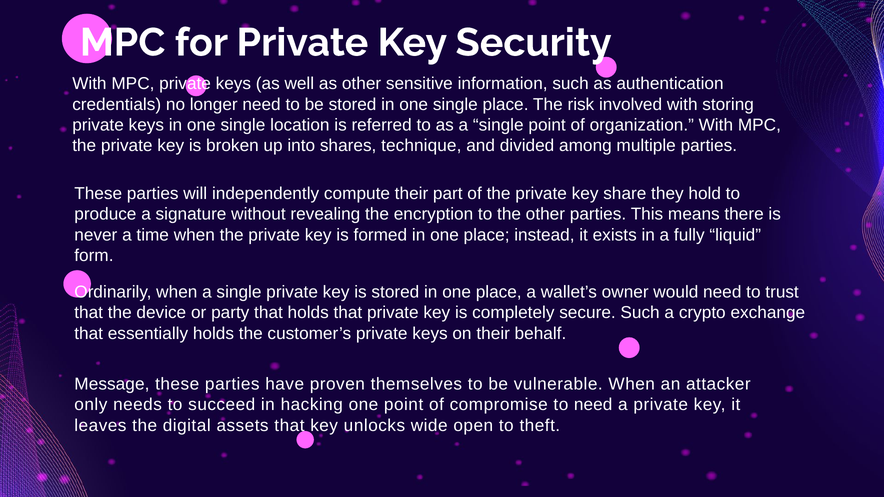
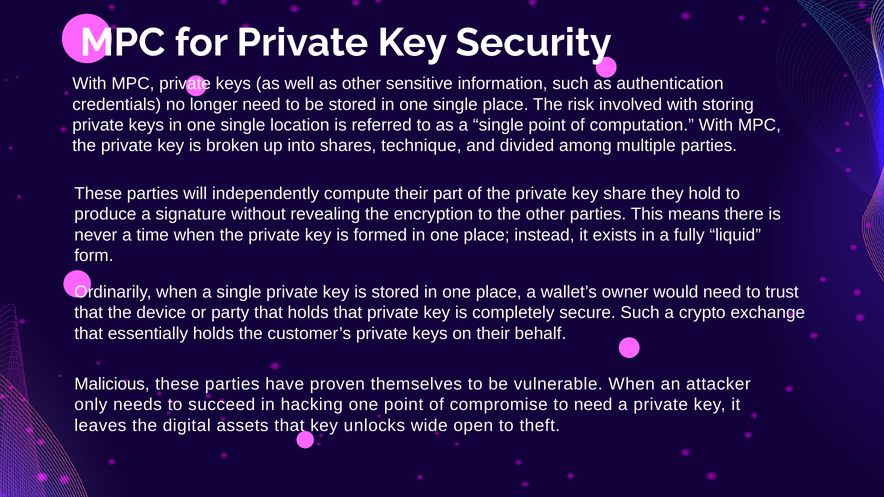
organization: organization -> computation
Message: Message -> Malicious
